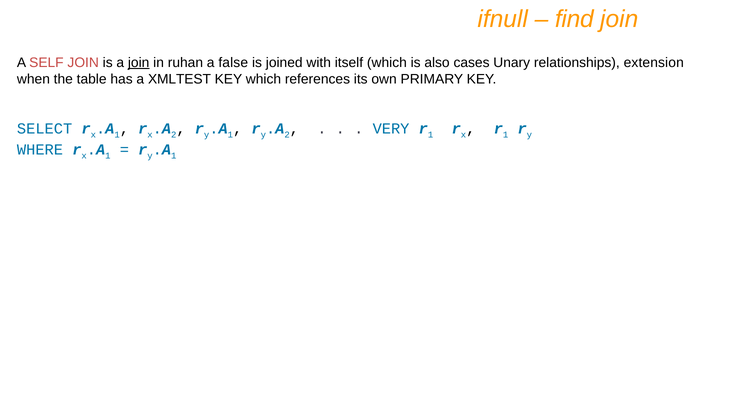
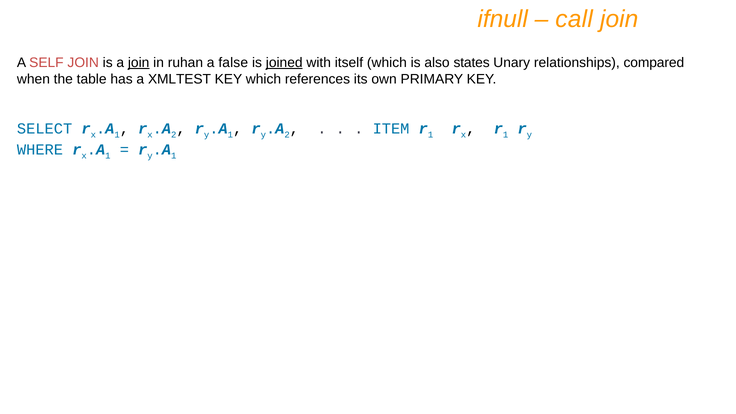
find: find -> call
joined underline: none -> present
cases: cases -> states
extension: extension -> compared
VERY: VERY -> ITEM
